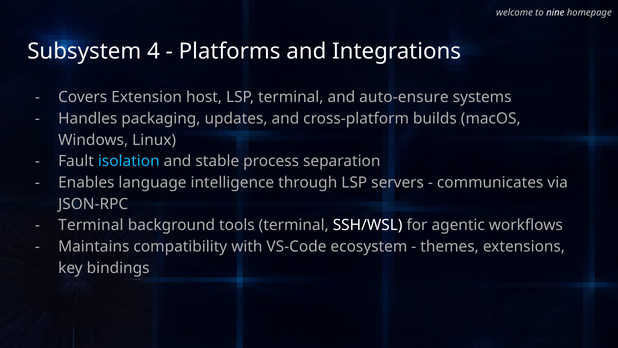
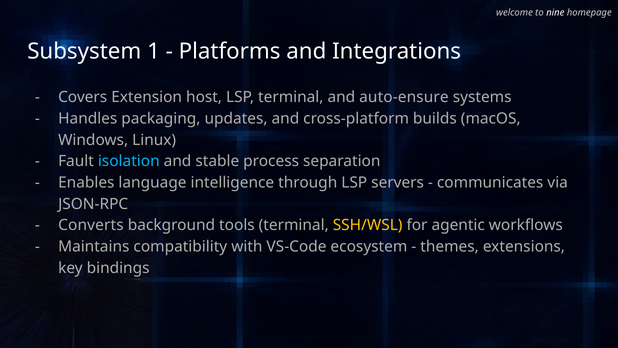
4: 4 -> 1
Terminal at (91, 225): Terminal -> Converts
SSH/WSL colour: white -> yellow
